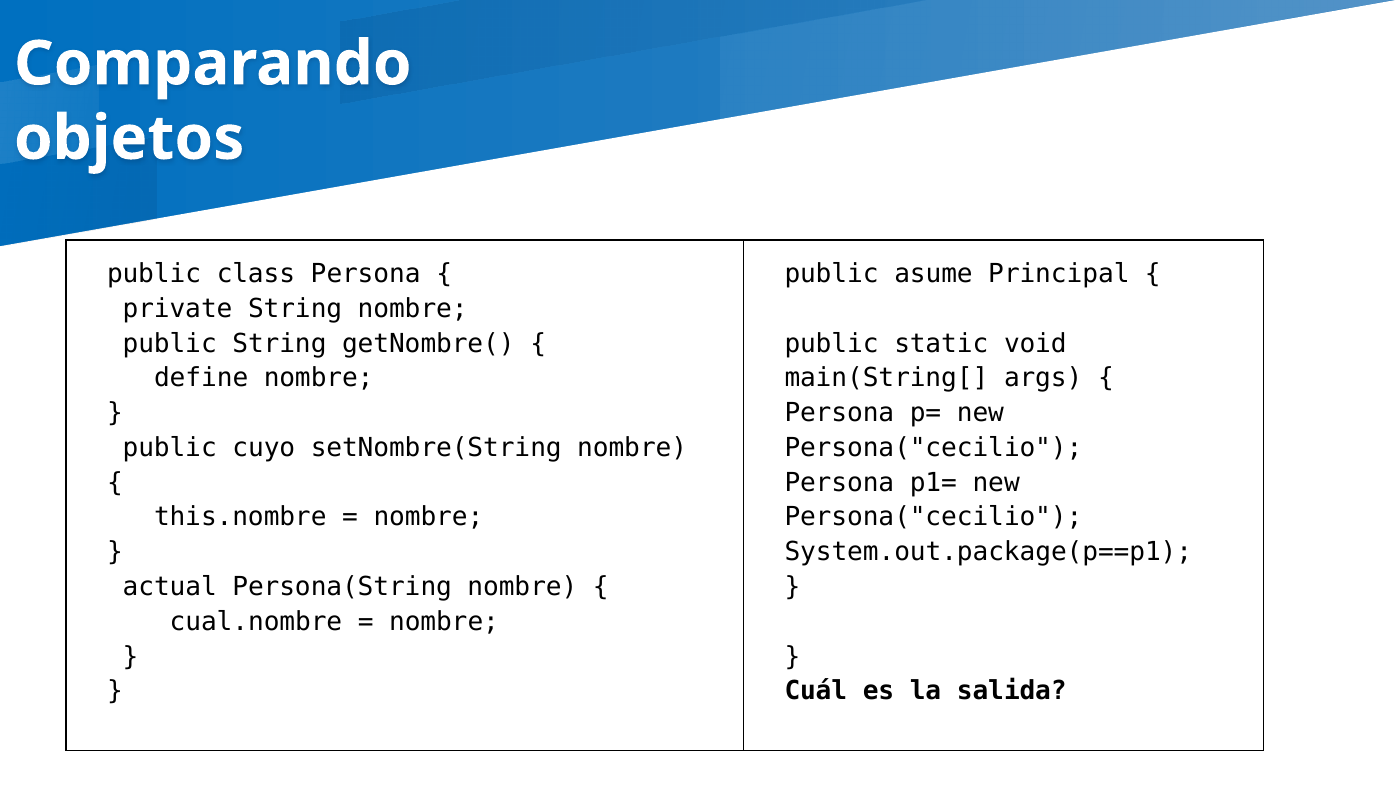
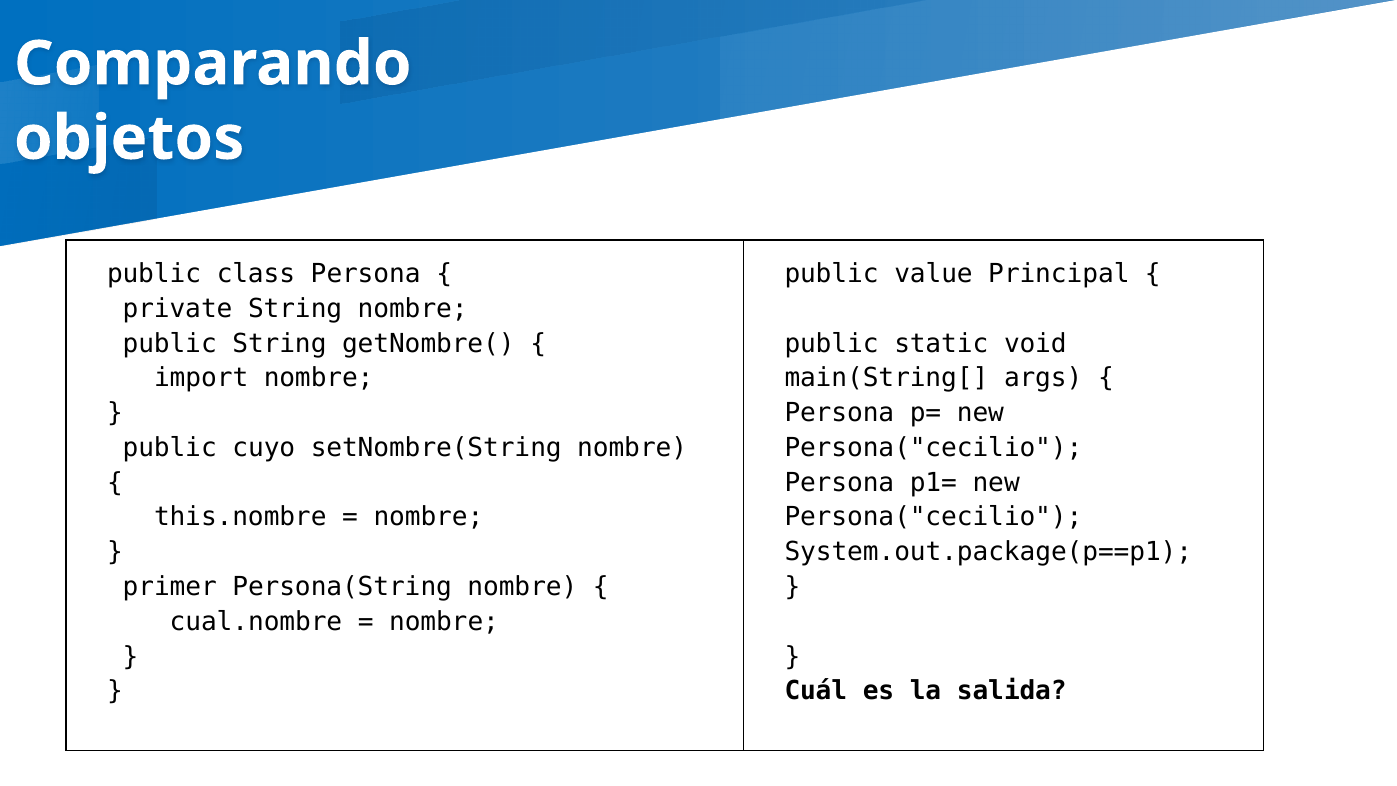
asume: asume -> value
define: define -> import
actual: actual -> primer
